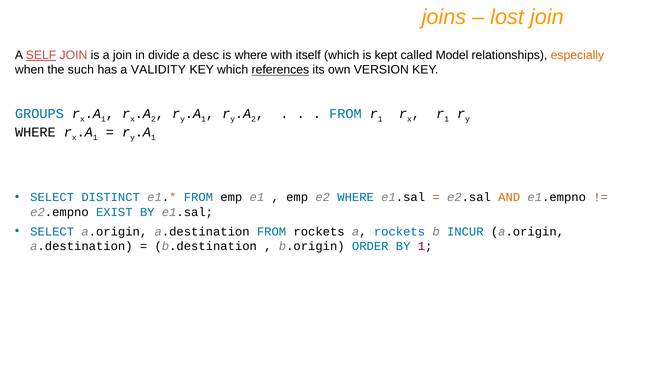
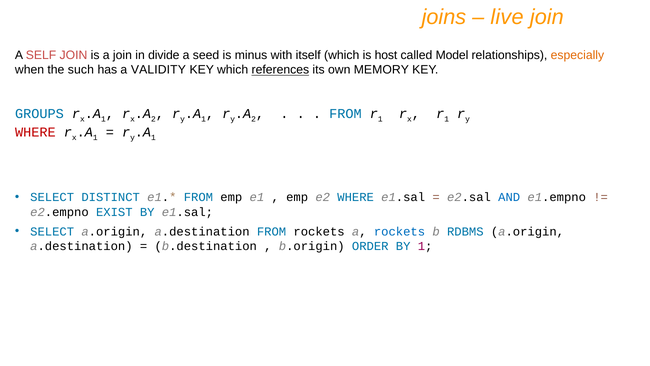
lost: lost -> live
SELF underline: present -> none
desc: desc -> seed
is where: where -> minus
kept: kept -> host
VERSION: VERSION -> MEMORY
WHERE at (35, 132) colour: black -> red
AND colour: orange -> blue
INCUR: INCUR -> RDBMS
